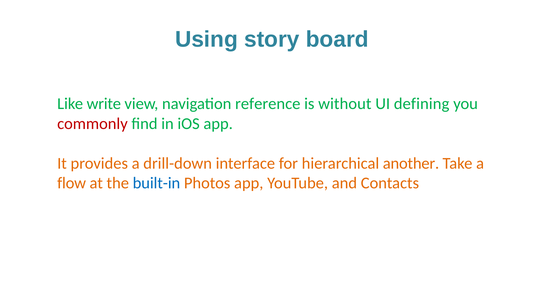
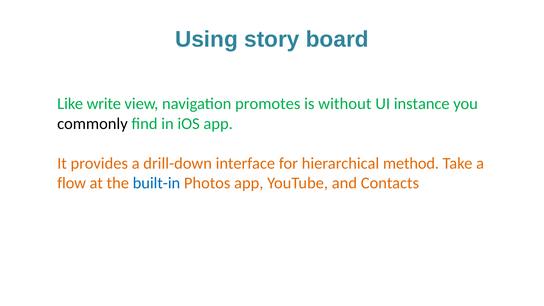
reference: reference -> promotes
defining: defining -> instance
commonly colour: red -> black
another: another -> method
